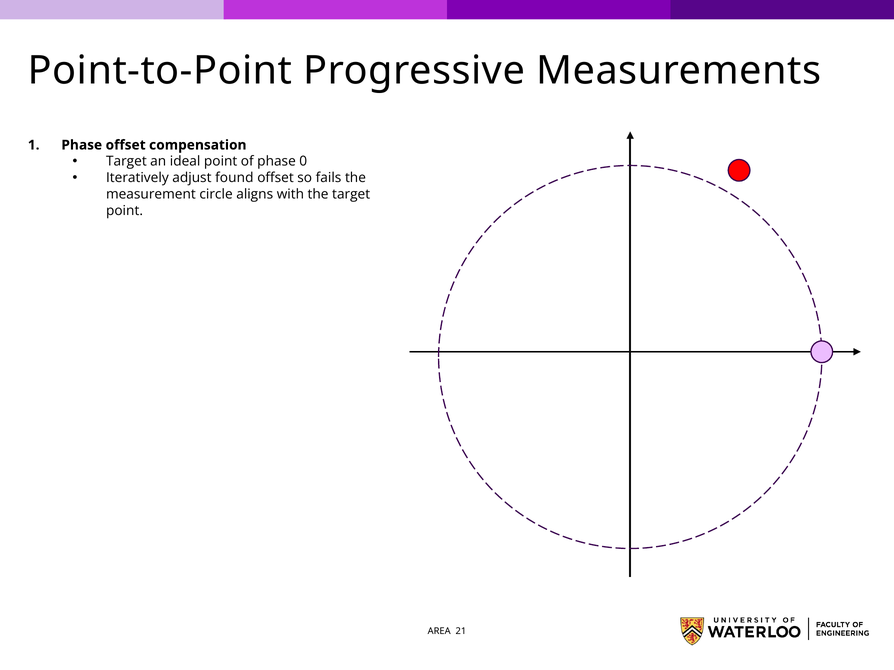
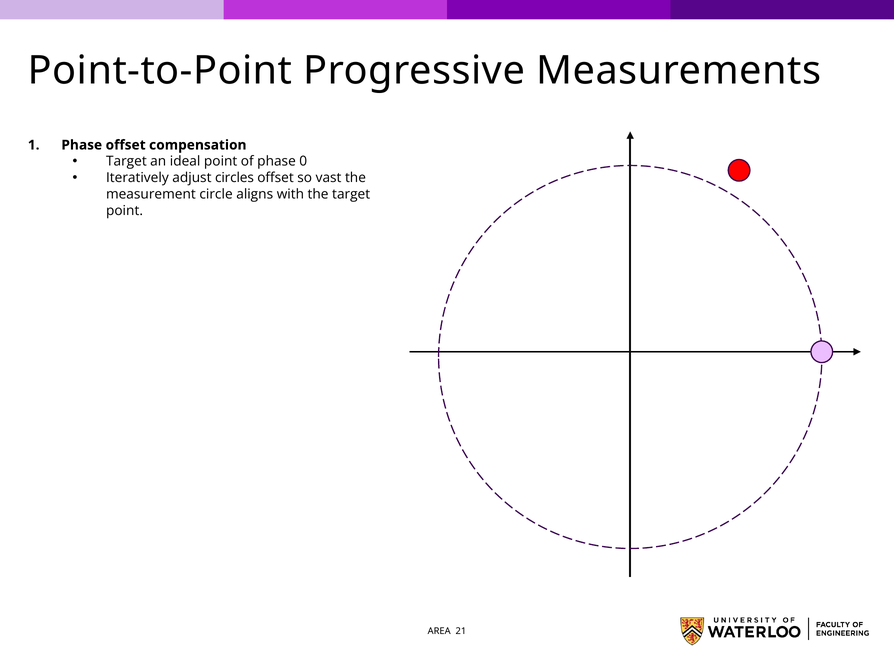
found: found -> circles
fails: fails -> vast
